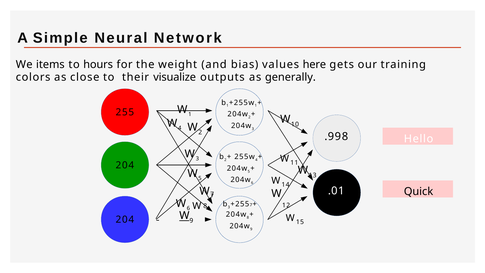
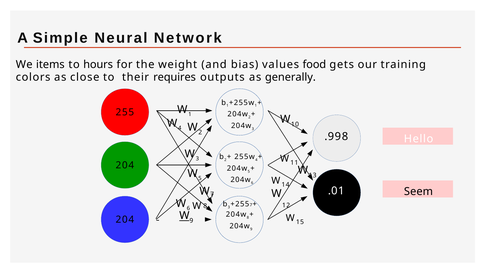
here: here -> food
visualize: visualize -> requires
Quick: Quick -> Seem
